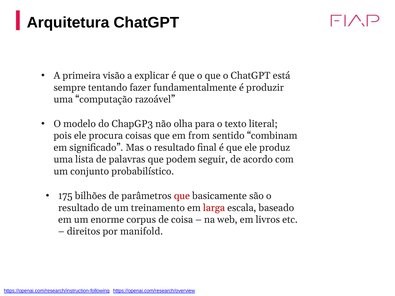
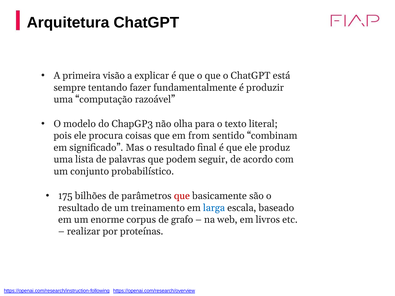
larga colour: red -> blue
coisa: coisa -> grafo
direitos: direitos -> realizar
manifold: manifold -> proteínas
